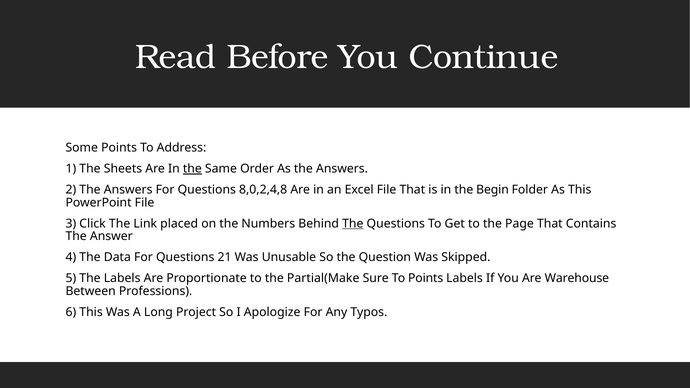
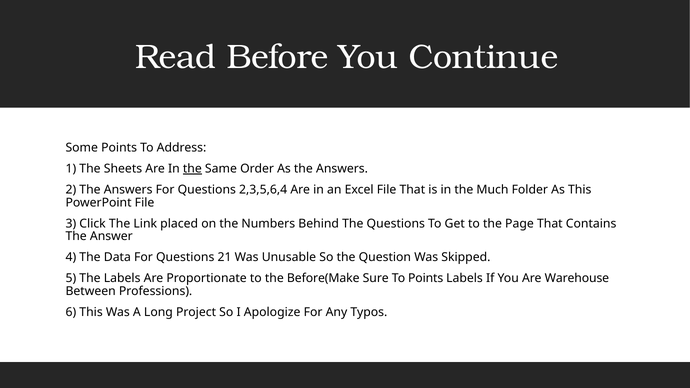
8,0,2,4,8: 8,0,2,4,8 -> 2,3,5,6,4
Begin: Begin -> Much
The at (353, 224) underline: present -> none
Partial(Make: Partial(Make -> Before(Make
